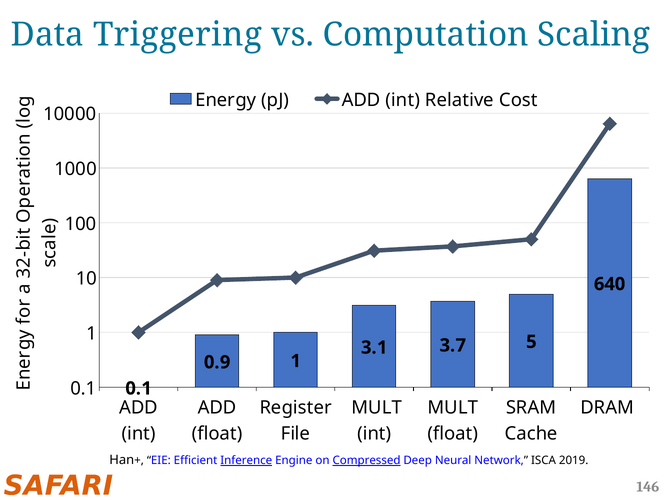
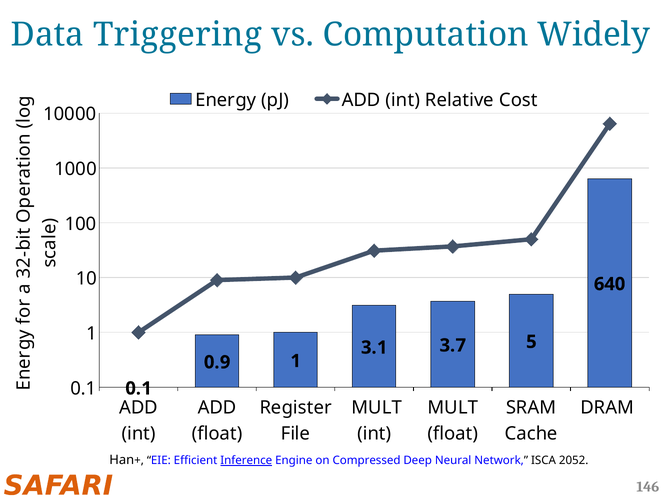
Scaling: Scaling -> Widely
Compressed underline: present -> none
2019: 2019 -> 2052
